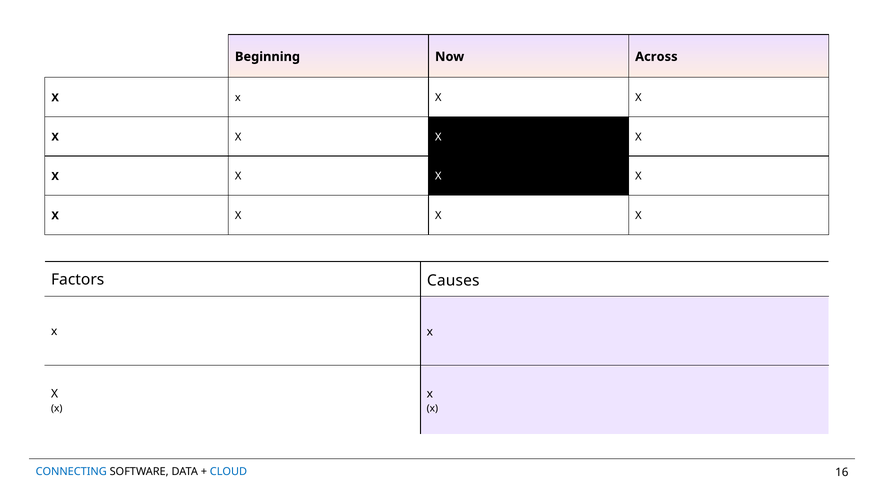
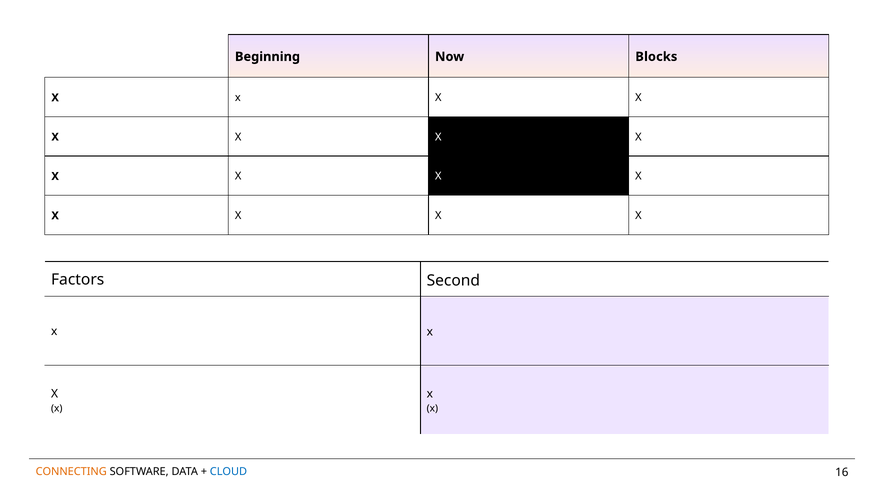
Across: Across -> Blocks
Causes: Causes -> Second
CONNECTING colour: blue -> orange
